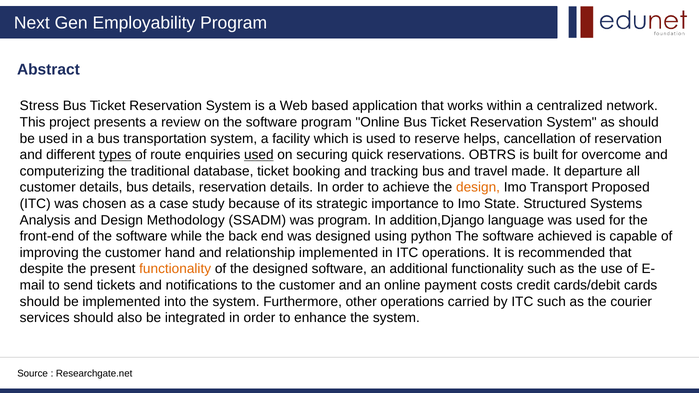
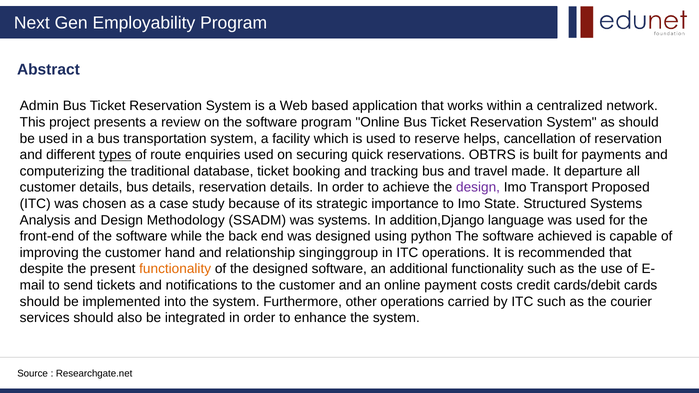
Stress: Stress -> Admin
used at (259, 155) underline: present -> none
overcome: overcome -> payments
design at (478, 188) colour: orange -> purple
was program: program -> systems
relationship implemented: implemented -> singinggroup
